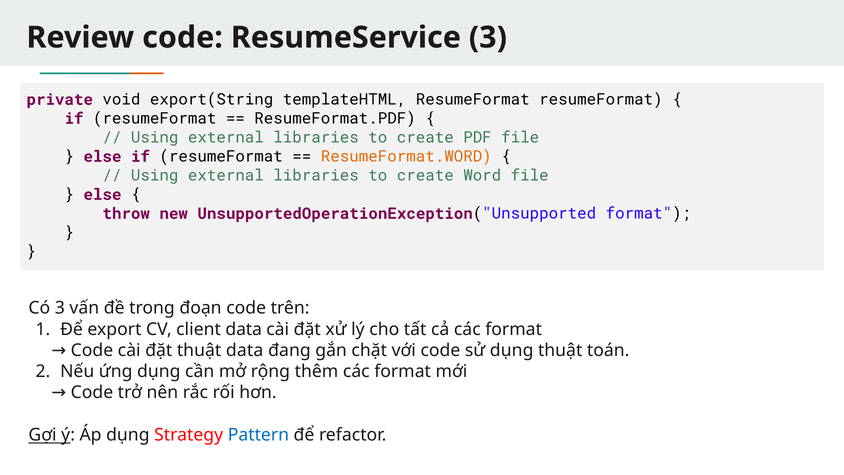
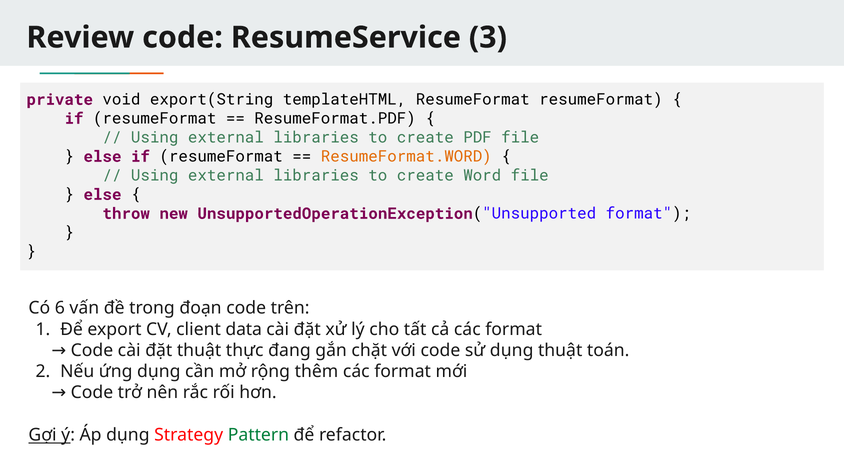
Có 3: 3 -> 6
thuật data: data -> thực
Pattern colour: blue -> green
